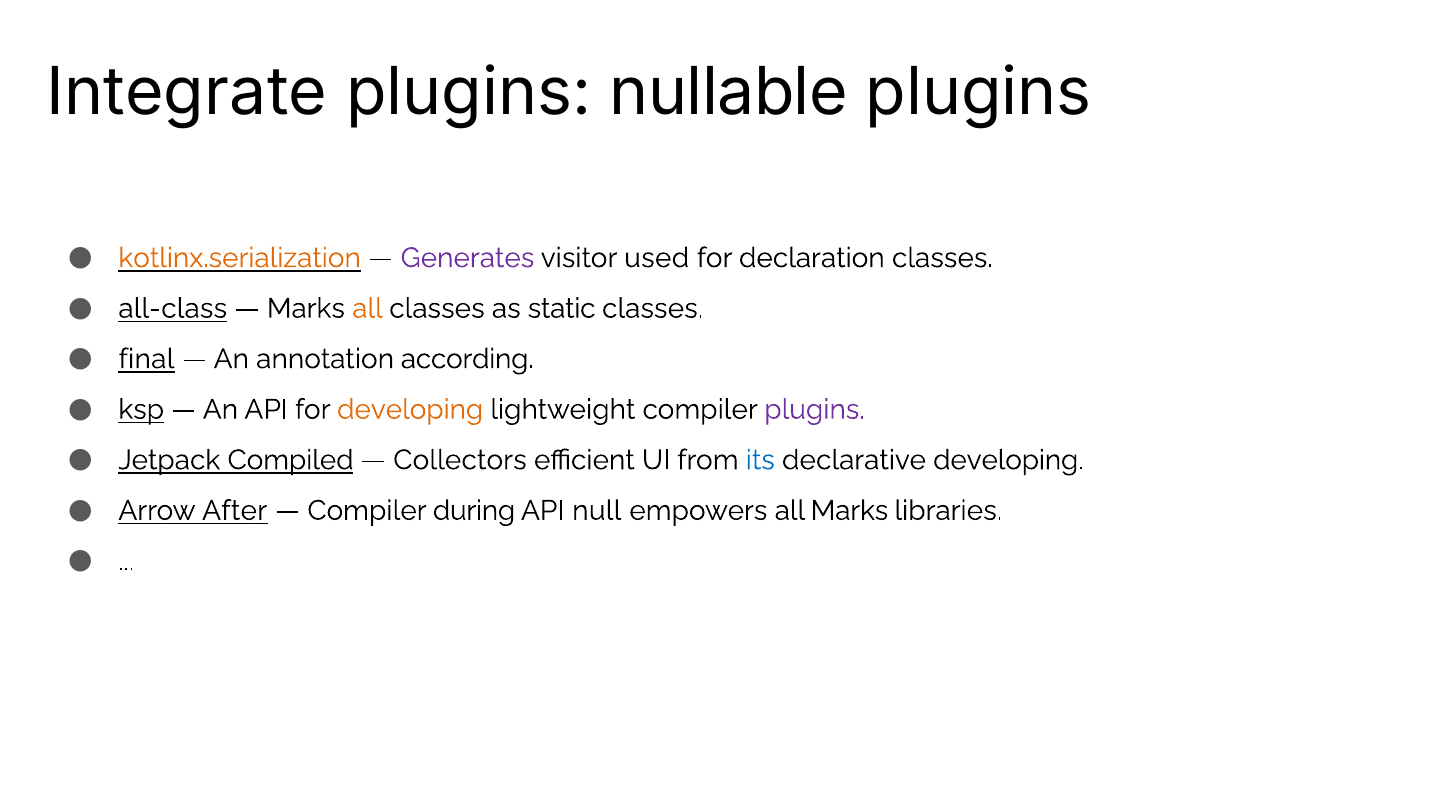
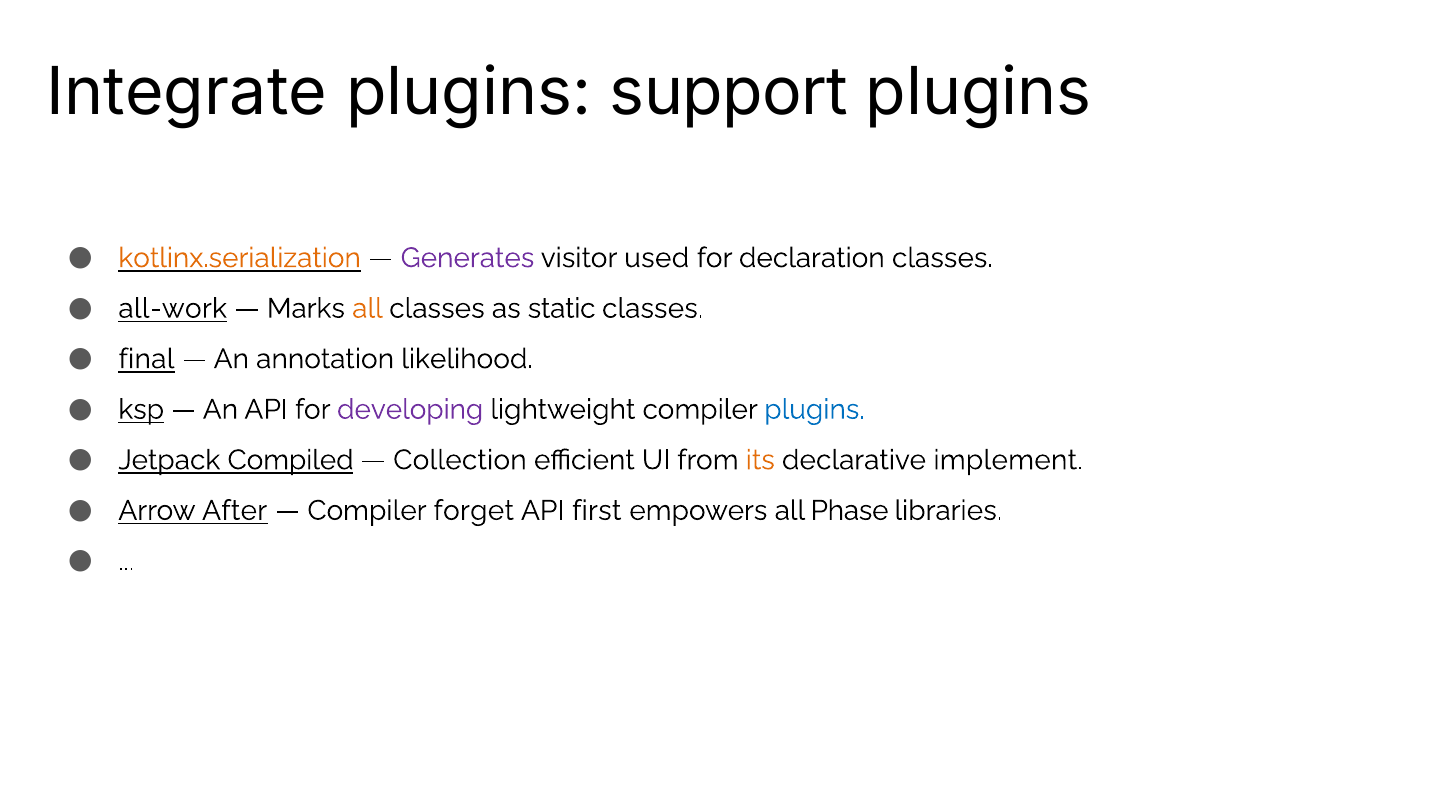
nullable: nullable -> support
all-class: all-class -> all-work
according: according -> likelihood
developing at (410, 409) colour: orange -> purple
plugins at (814, 409) colour: purple -> blue
Collectors: Collectors -> Collection
its colour: blue -> orange
declarative developing: developing -> implement
during: during -> forget
null: null -> first
all Marks: Marks -> Phase
